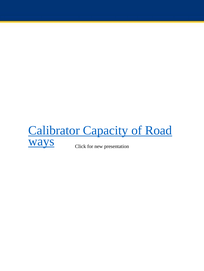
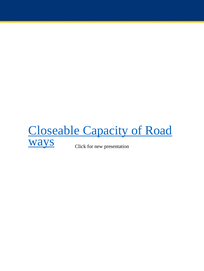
Calibrator: Calibrator -> Closeable
